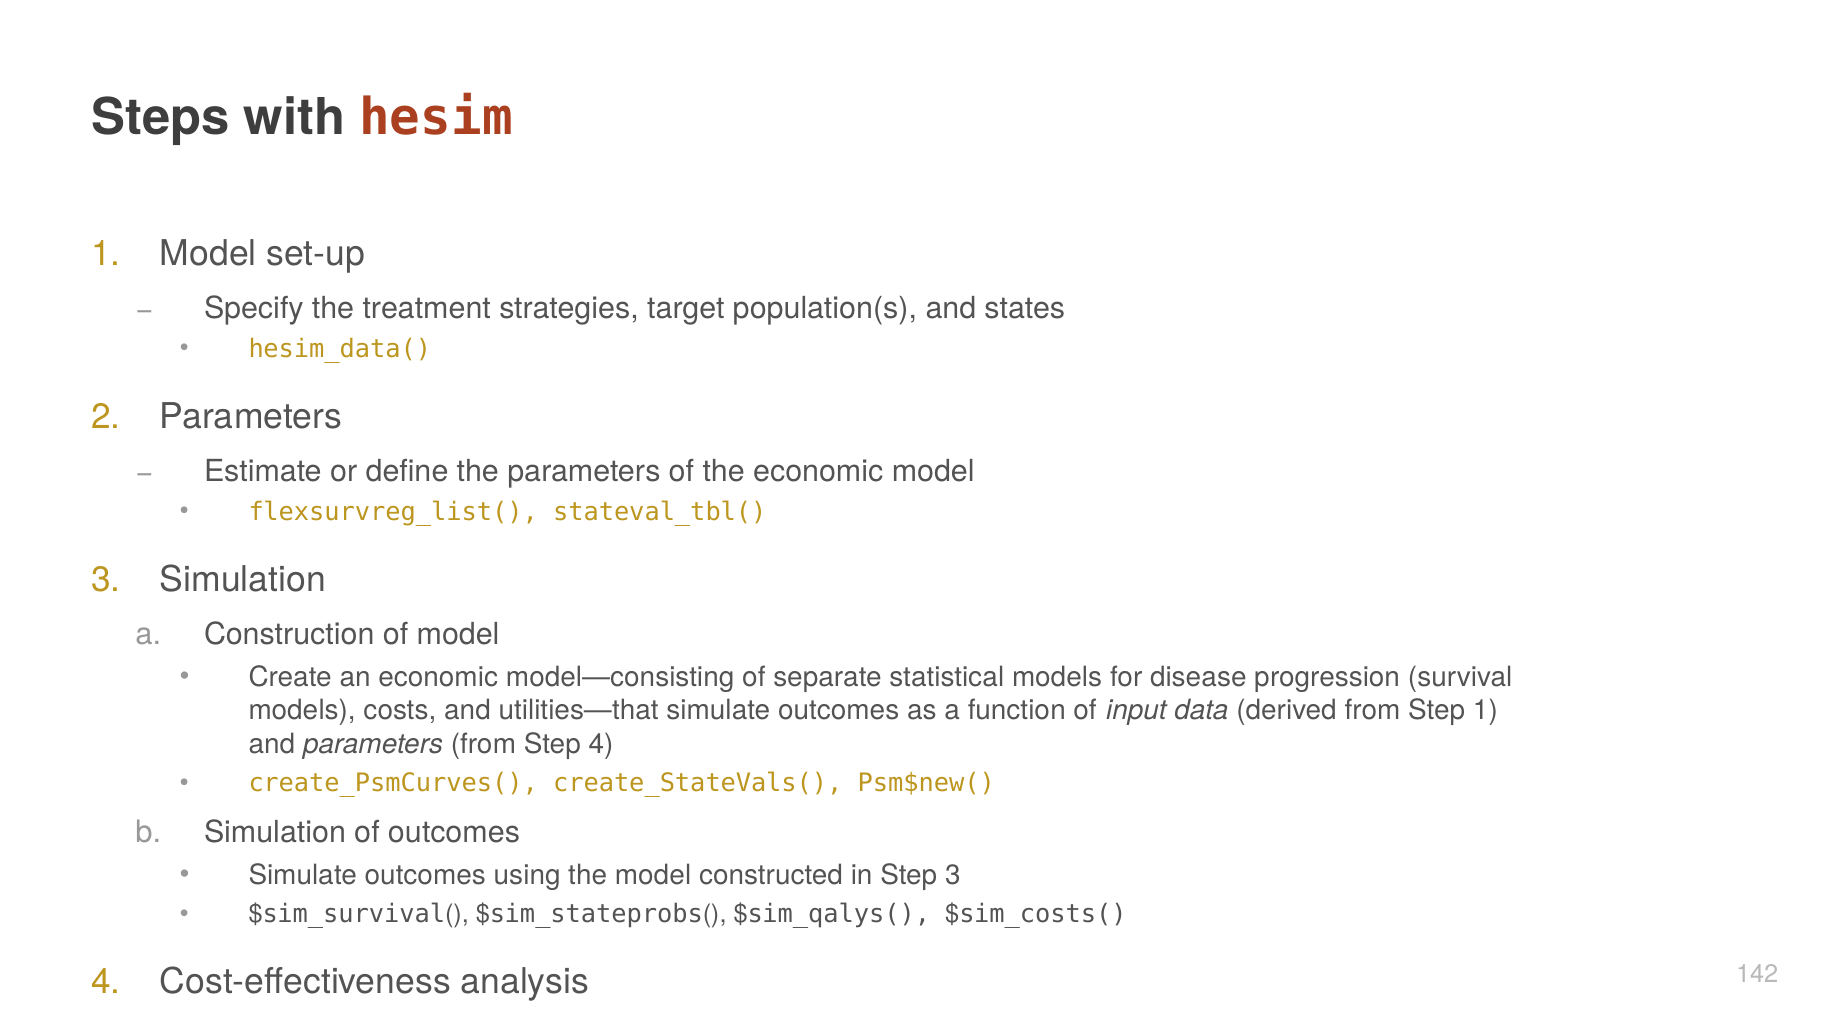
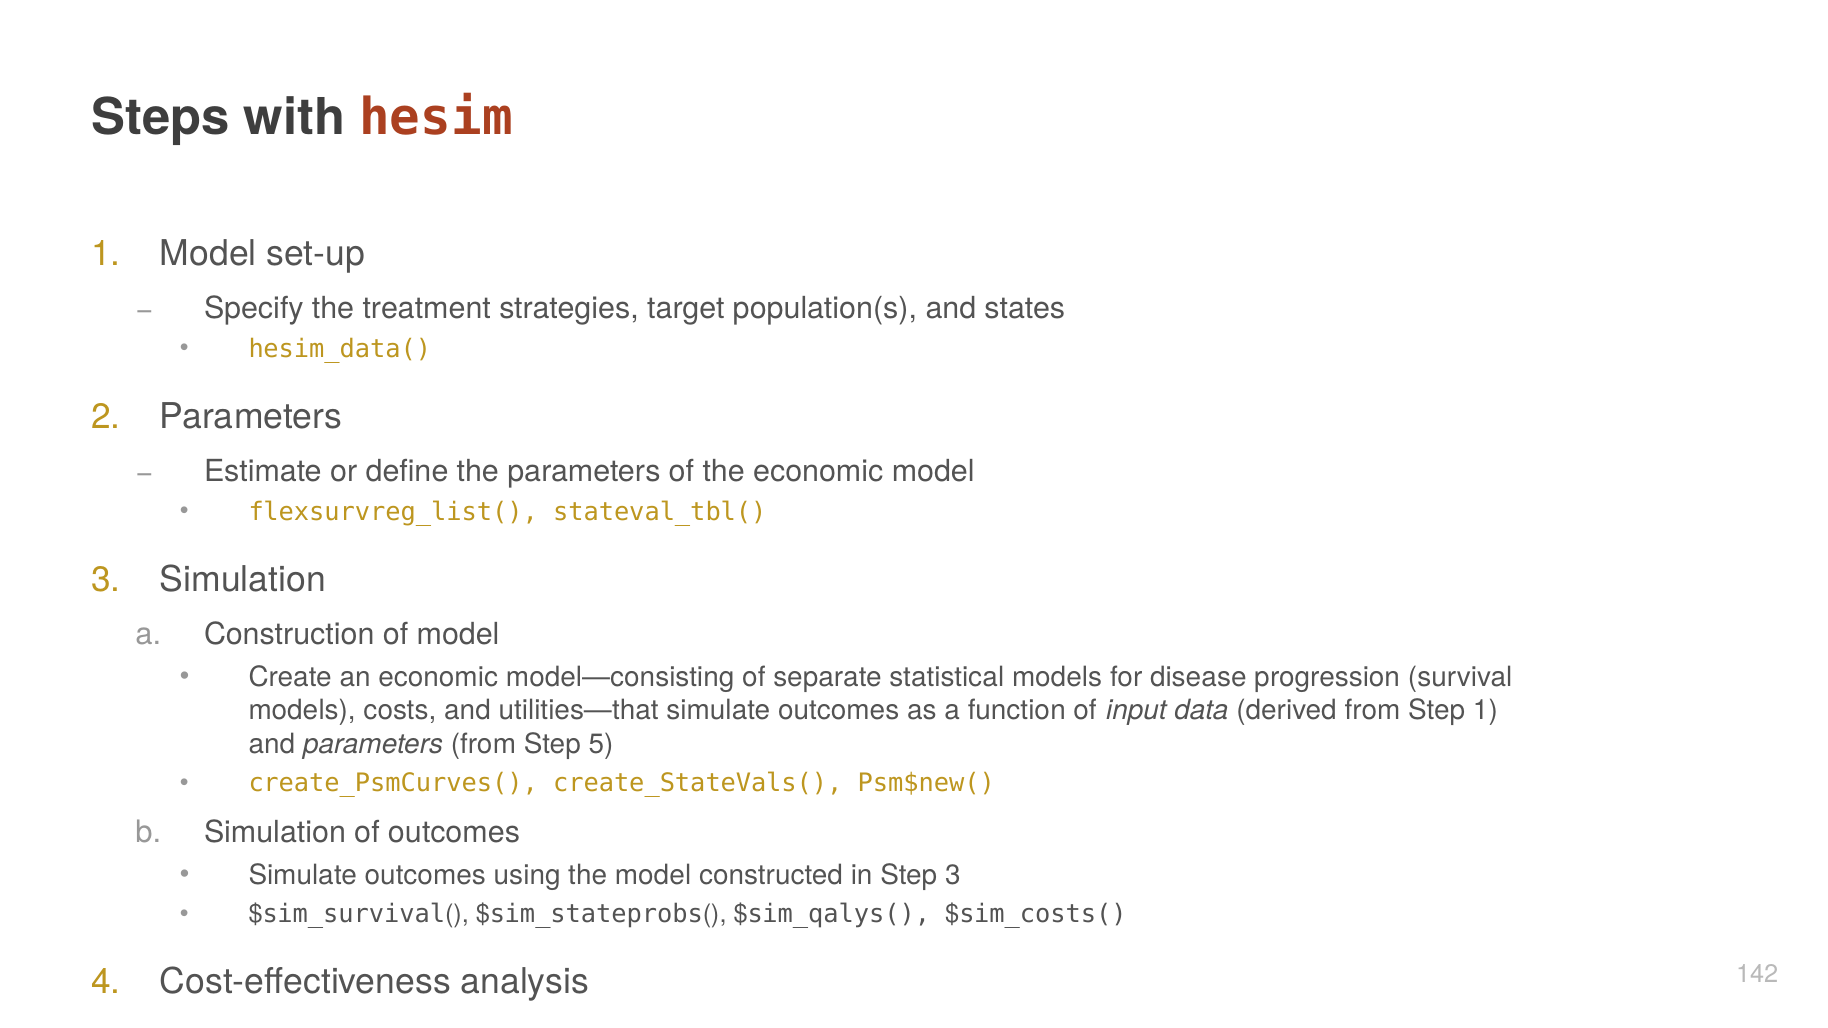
Step 4: 4 -> 5
